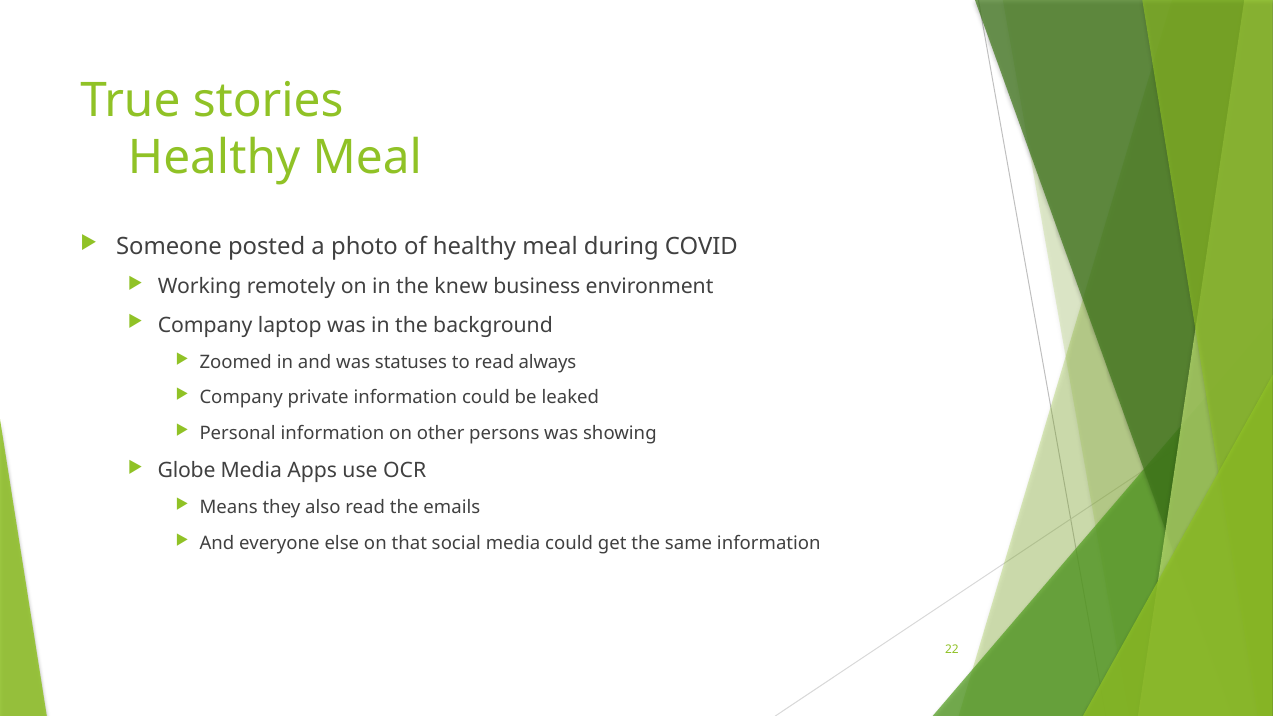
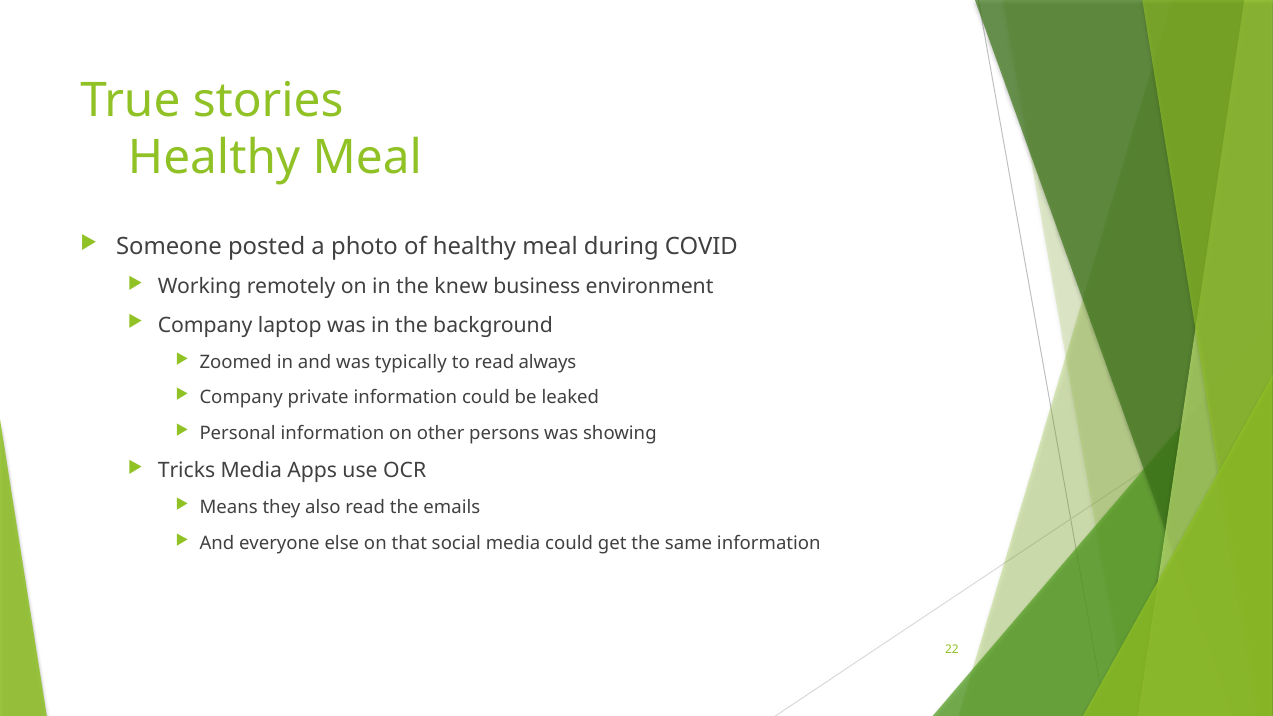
statuses: statuses -> typically
Globe: Globe -> Tricks
